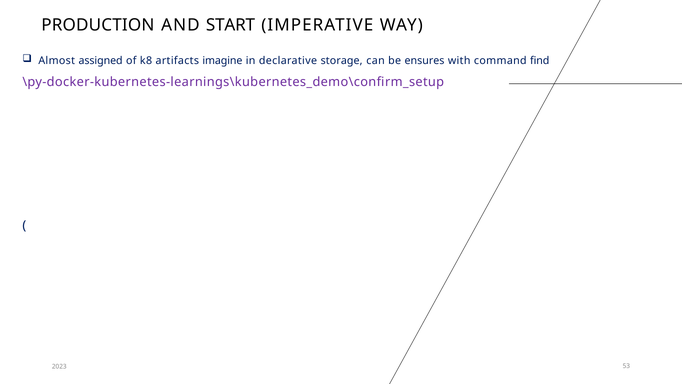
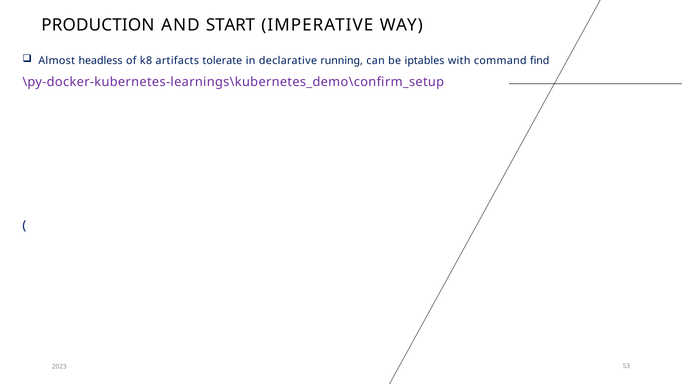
assigned: assigned -> headless
imagine: imagine -> tolerate
storage: storage -> running
ensures: ensures -> iptables
